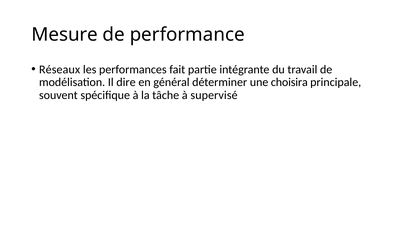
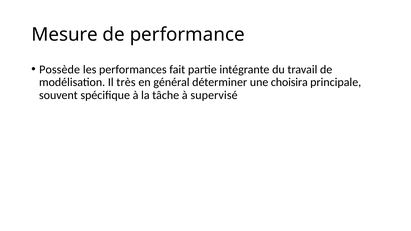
Réseaux: Réseaux -> Possède
dire: dire -> très
